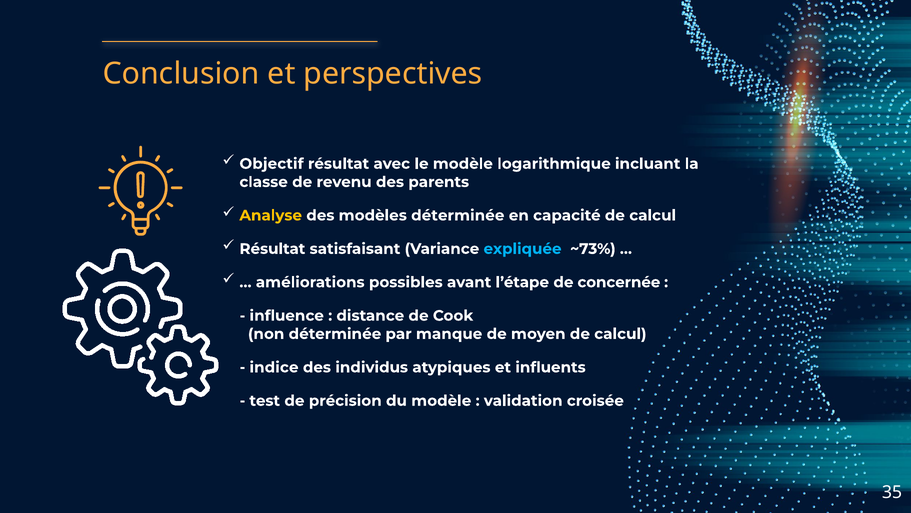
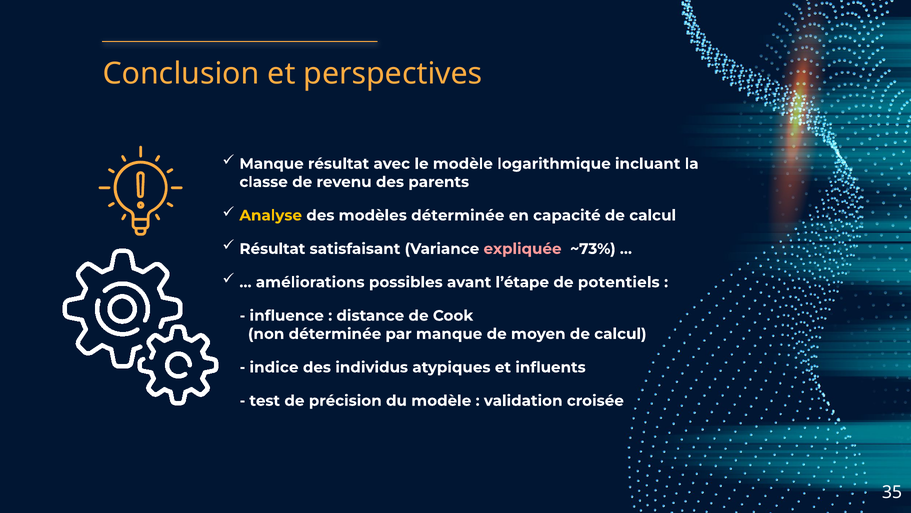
Objectif at (271, 164): Objectif -> Manque
expliquée colour: light blue -> pink
concernée: concernée -> potentiels
